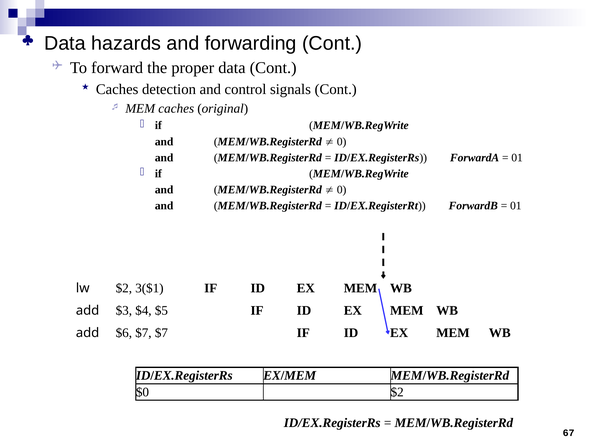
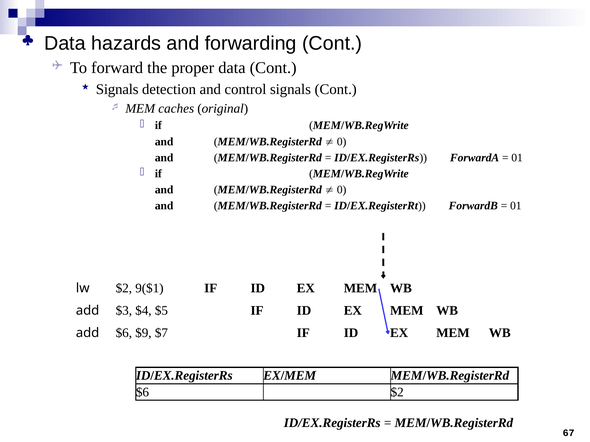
Caches at (117, 89): Caches -> Signals
3($1: 3($1 -> 9($1
$6 $7: $7 -> $9
$0 at (142, 392): $0 -> $6
